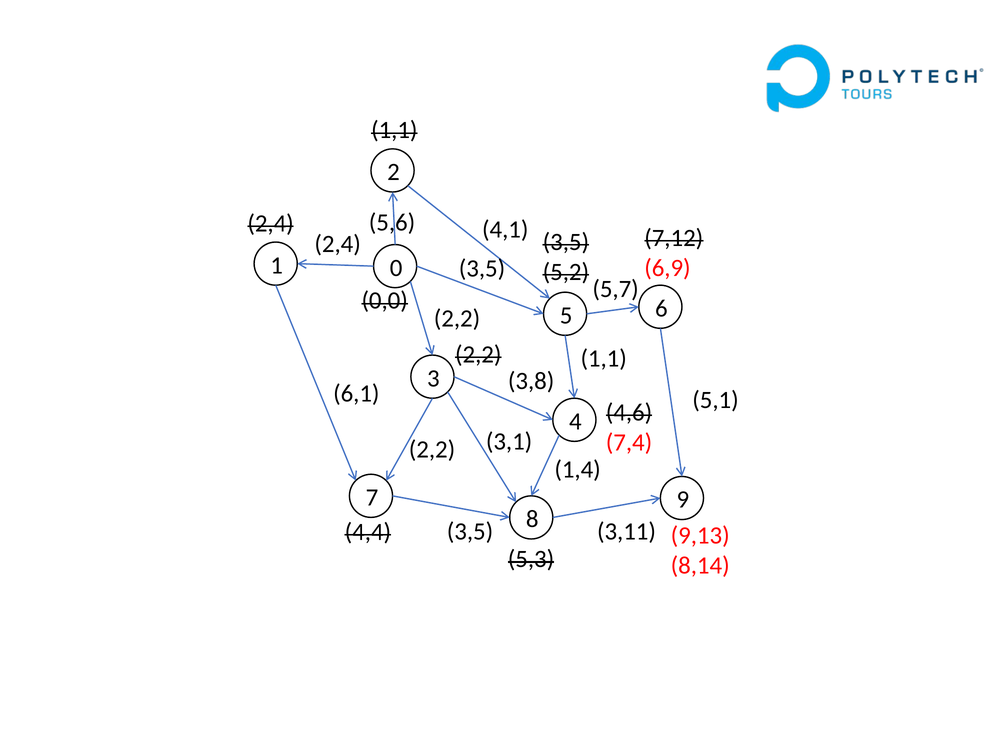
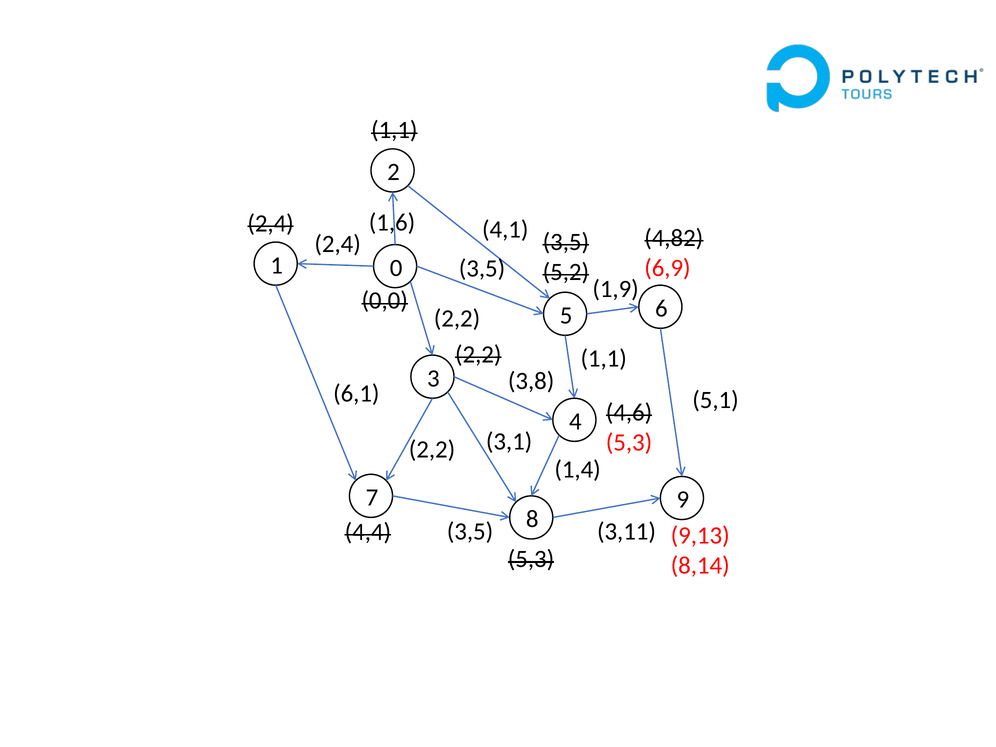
5,6: 5,6 -> 1,6
7,12: 7,12 -> 4,82
5,7: 5,7 -> 1,9
7,4 at (629, 442): 7,4 -> 5,3
